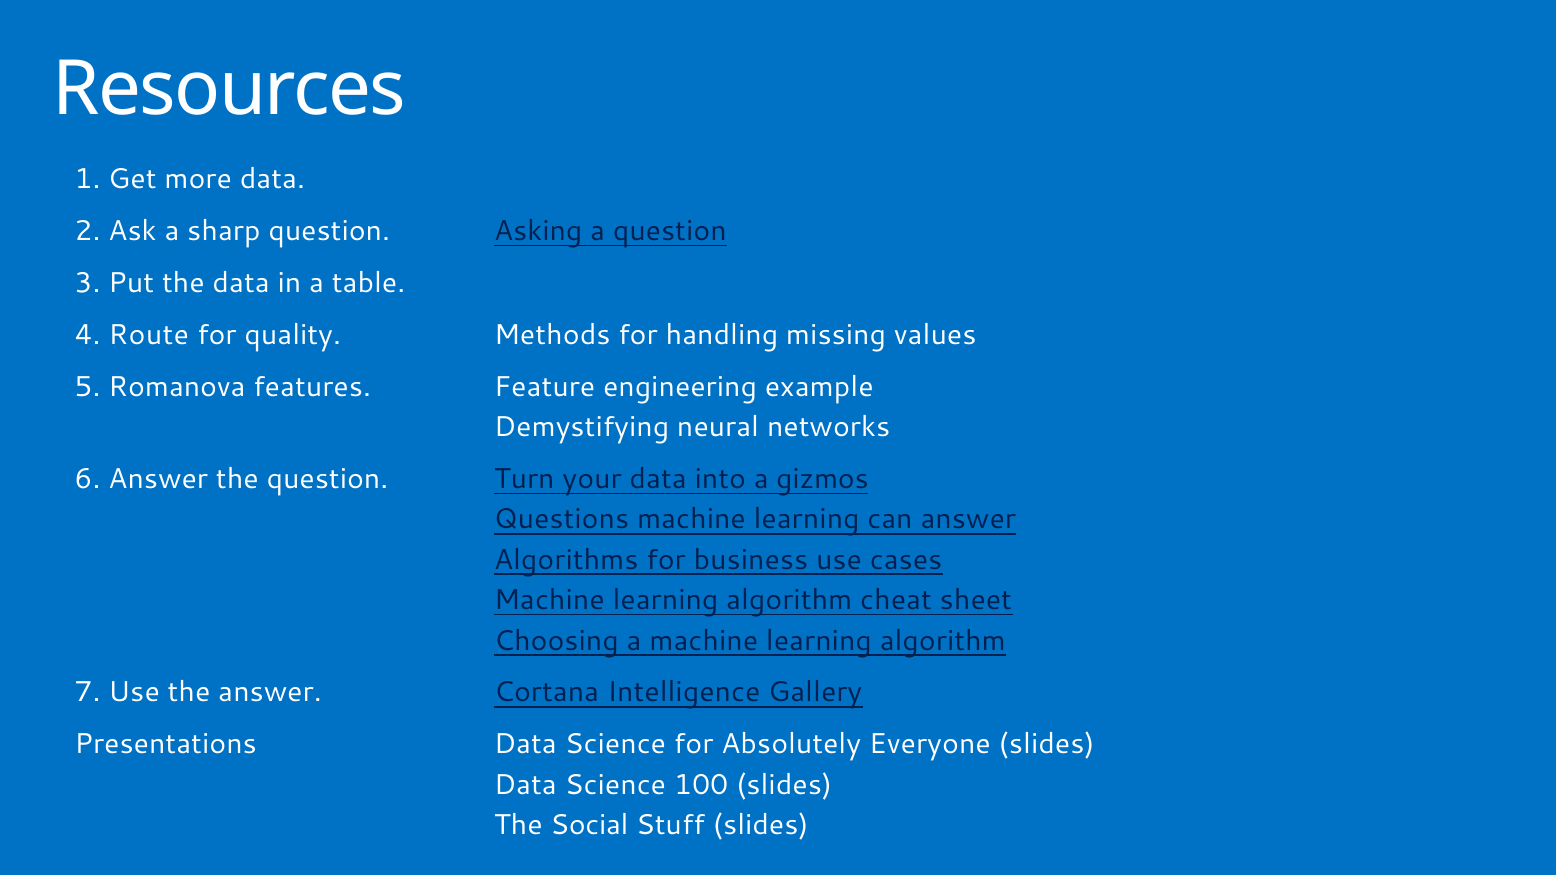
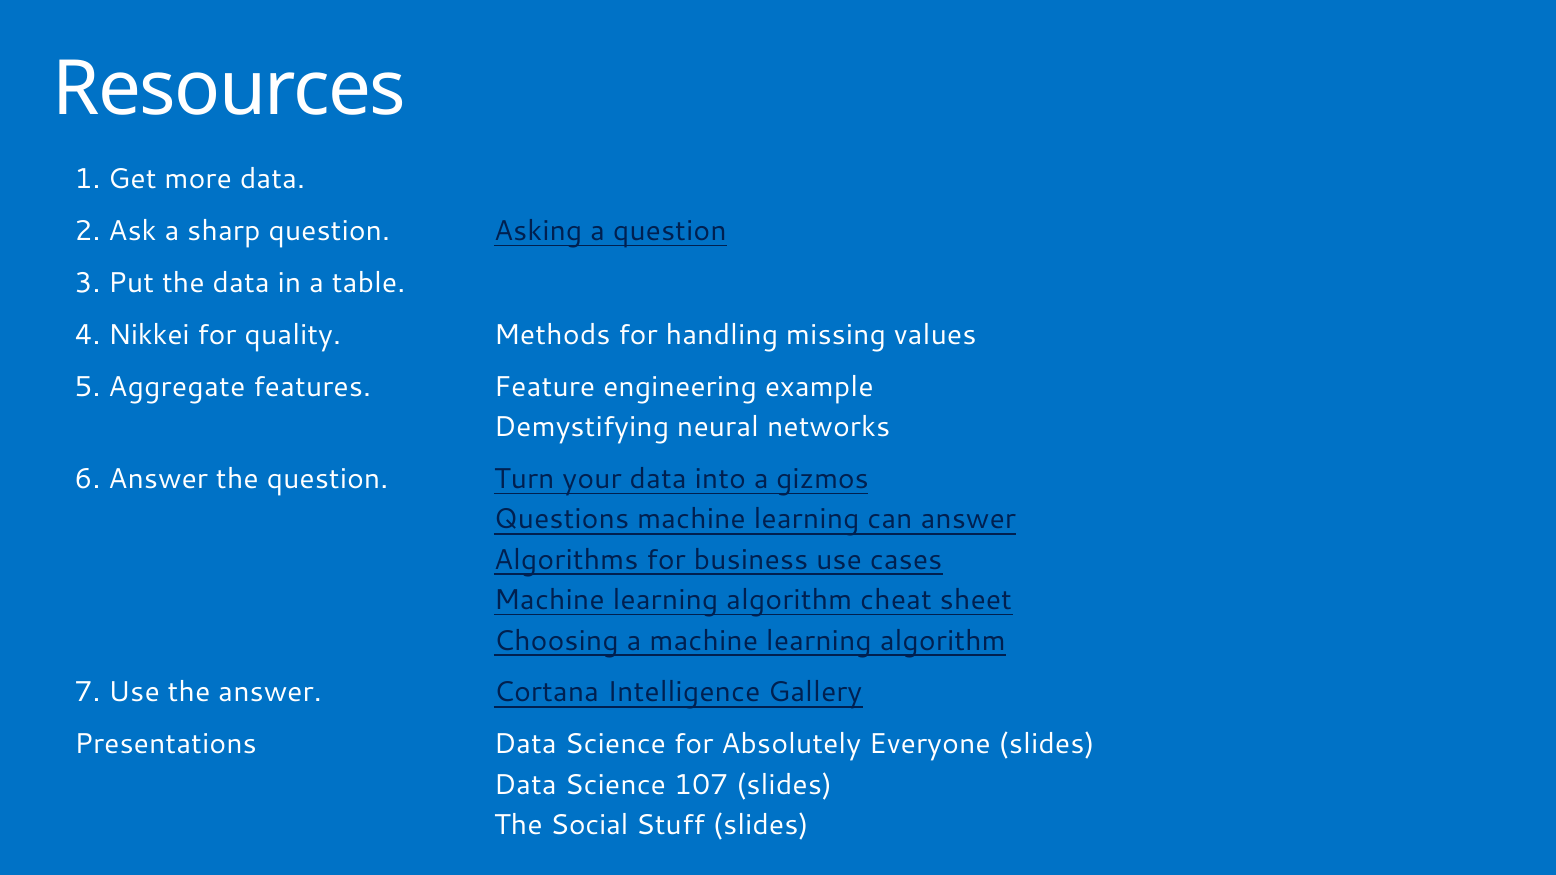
Route: Route -> Nikkei
Romanova: Romanova -> Aggregate
100: 100 -> 107
